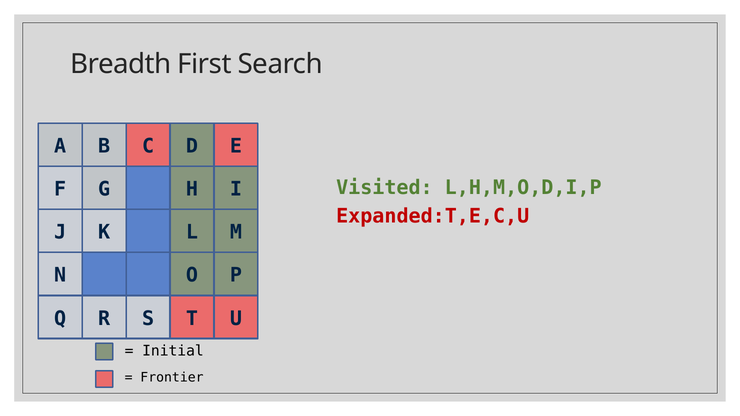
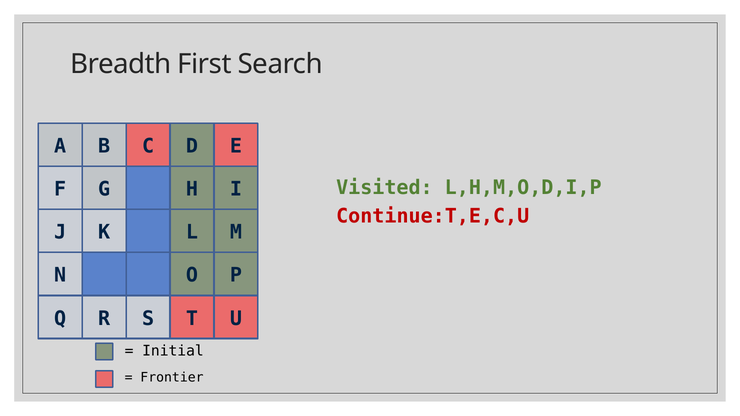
Expanded:T,E,C,U: Expanded:T,E,C,U -> Continue:T,E,C,U
